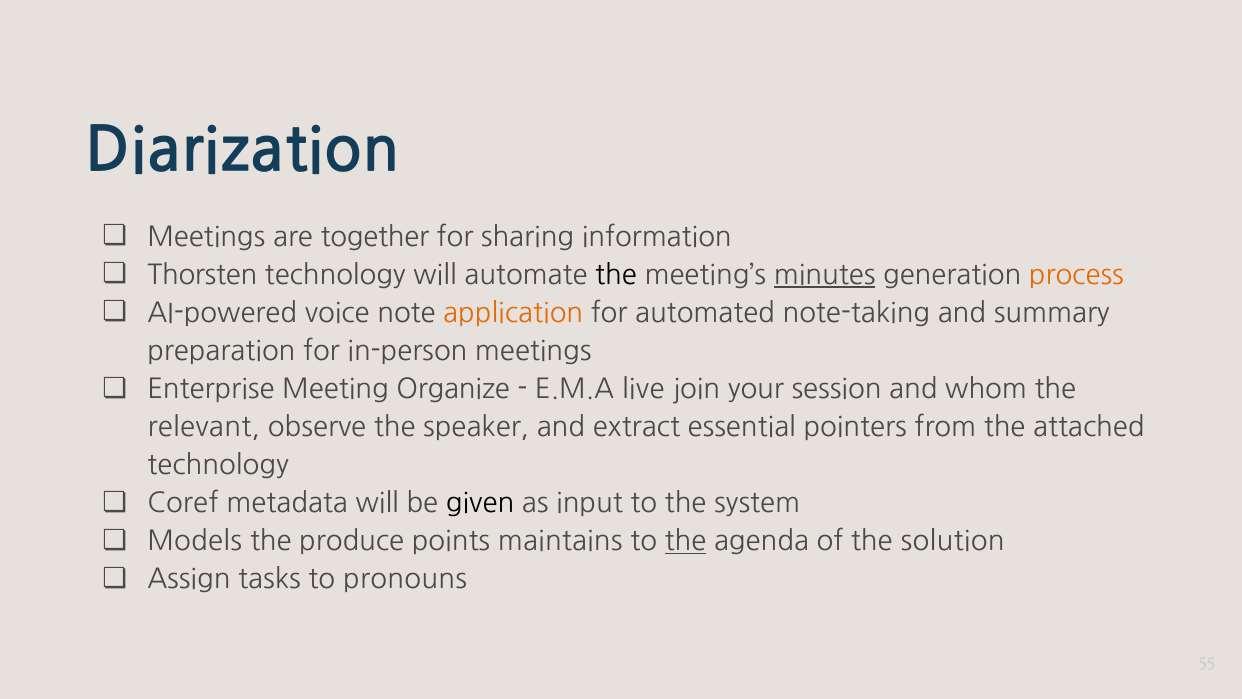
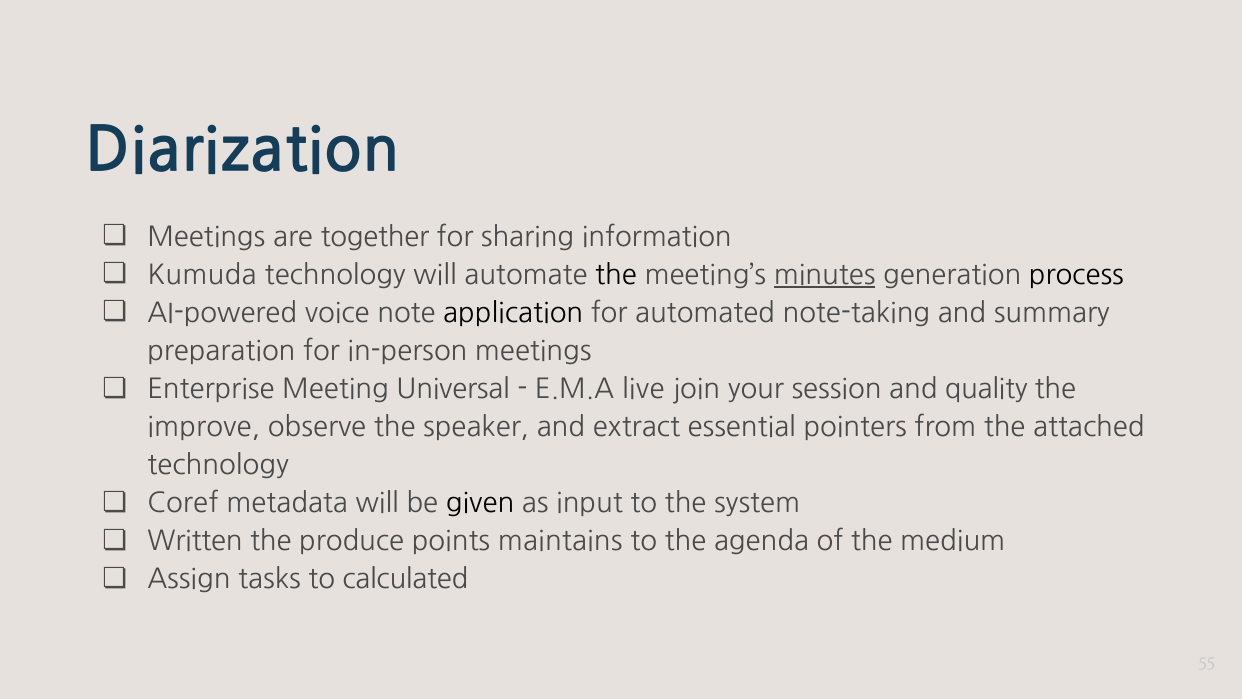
Thorsten: Thorsten -> Kumuda
process colour: orange -> black
application colour: orange -> black
Organize: Organize -> Universal
whom: whom -> quality
relevant: relevant -> improve
Models: Models -> Written
the at (685, 541) underline: present -> none
solution: solution -> medium
pronouns: pronouns -> calculated
